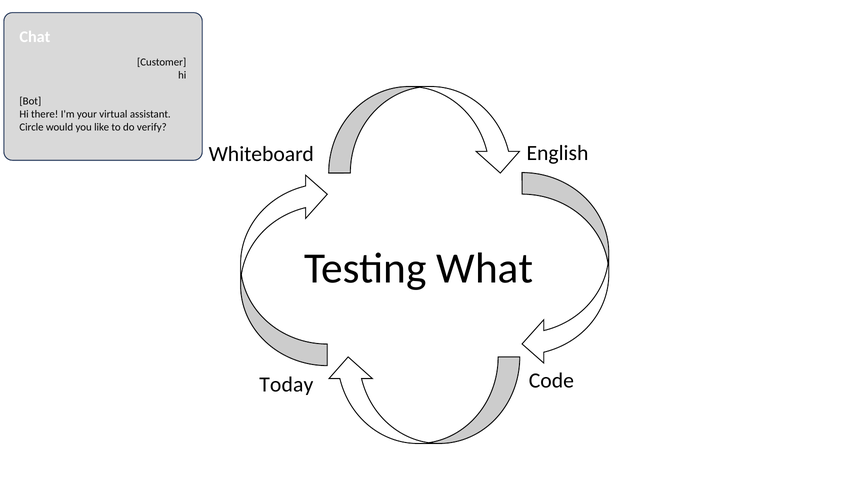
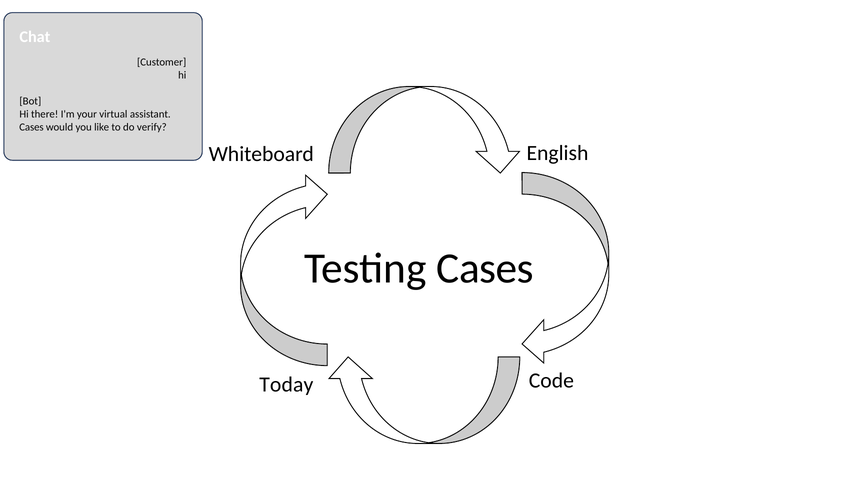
Circle at (32, 127): Circle -> Cases
Testing What: What -> Cases
